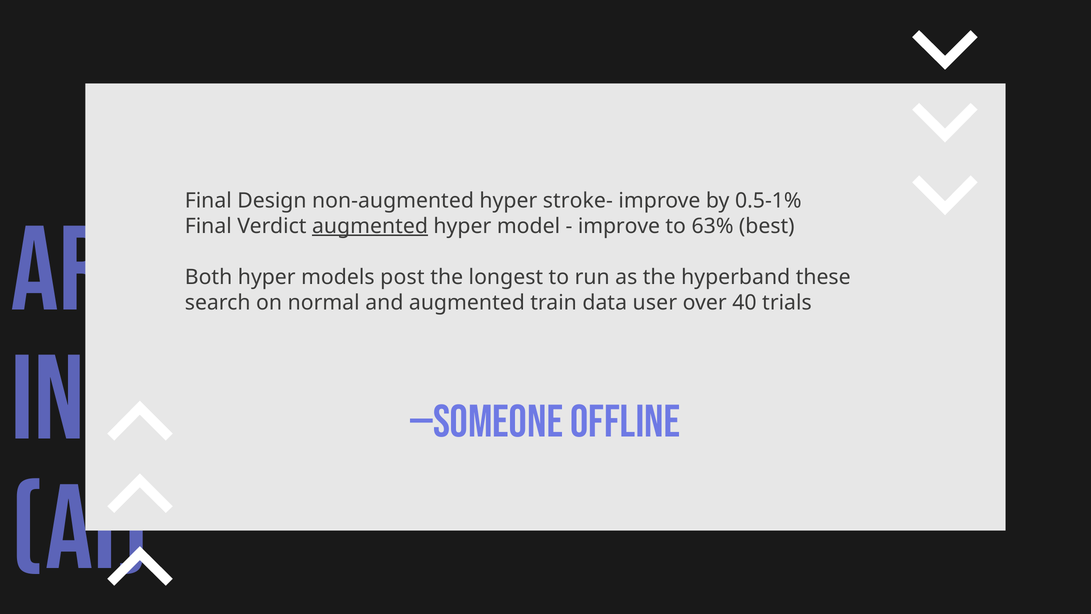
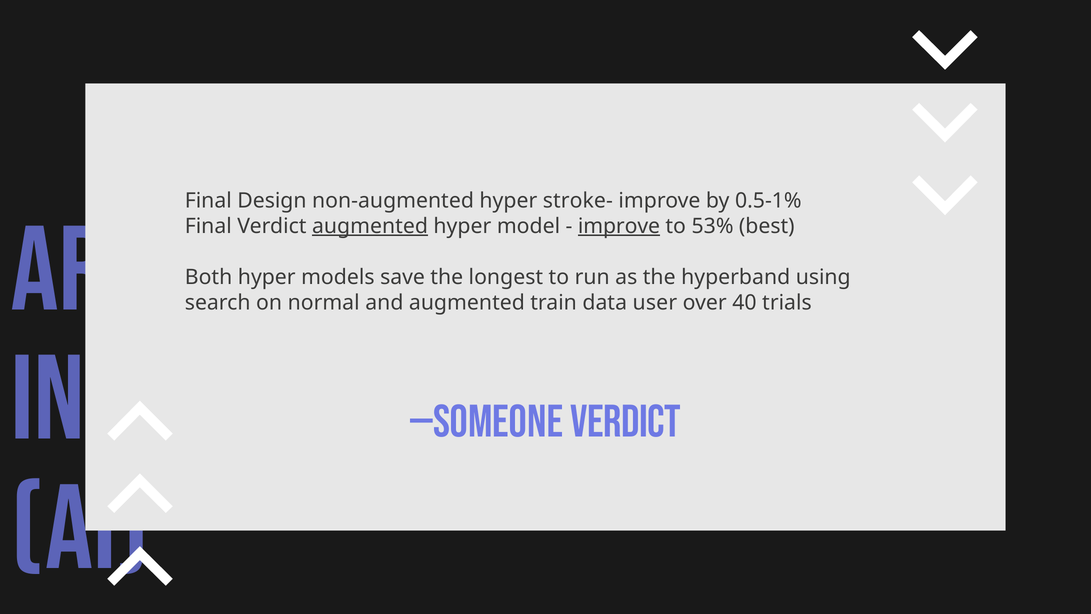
improve at (619, 226) underline: none -> present
63%: 63% -> 53%
post: post -> save
these: these -> using
OFFLINE at (625, 421): OFFLINE -> VERDICT
